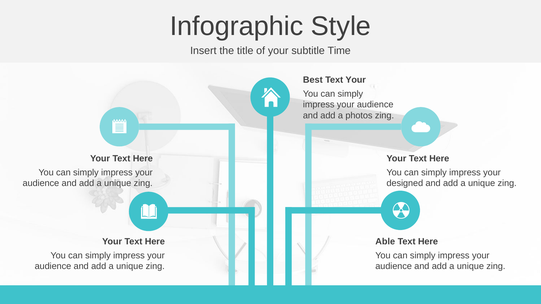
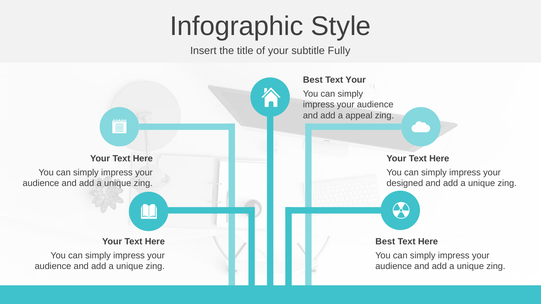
Time: Time -> Fully
photos: photos -> appeal
Able at (385, 242): Able -> Best
